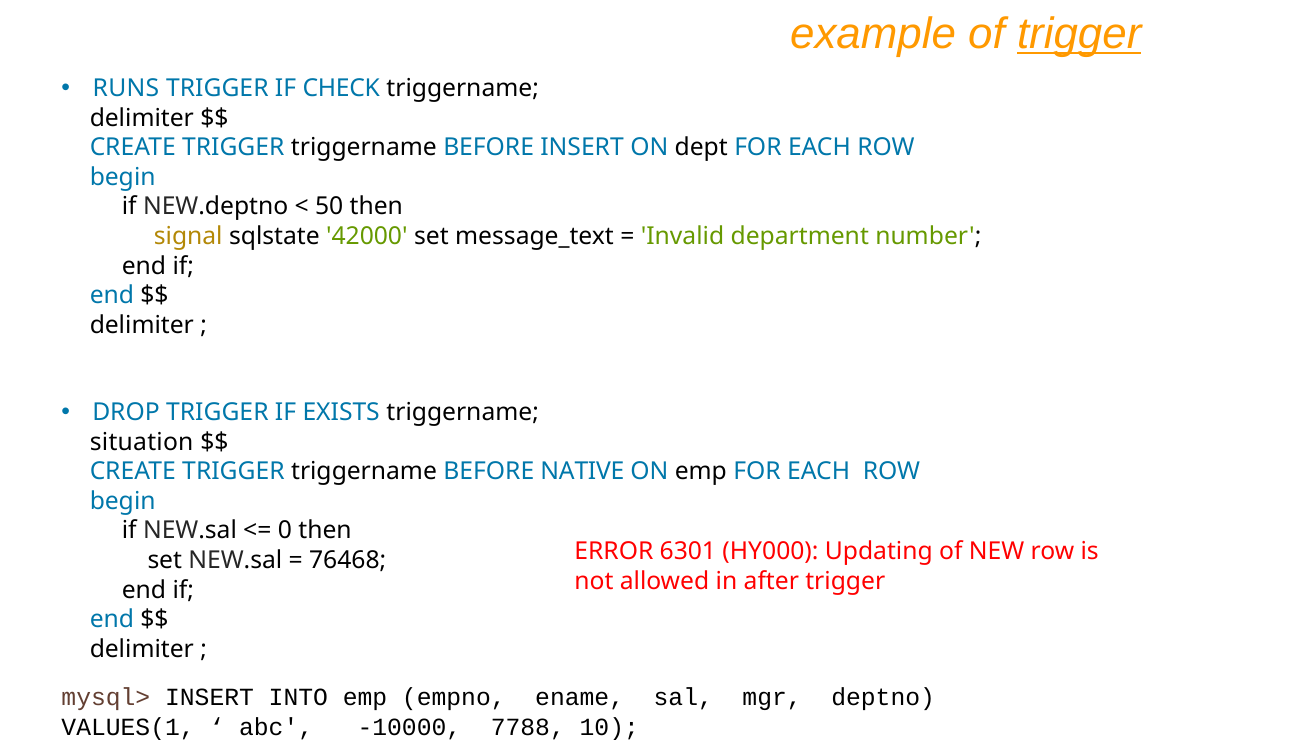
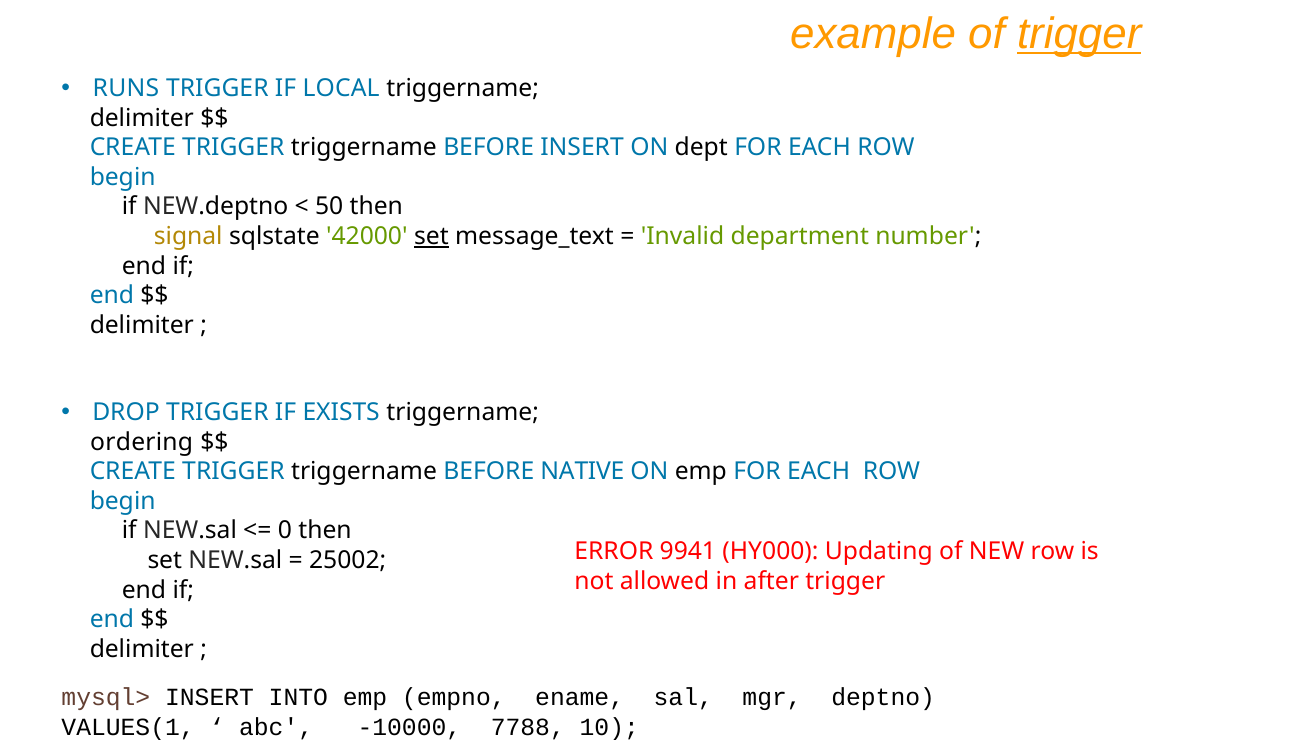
CHECK: CHECK -> LOCAL
set at (431, 236) underline: none -> present
situation: situation -> ordering
6301: 6301 -> 9941
76468: 76468 -> 25002
